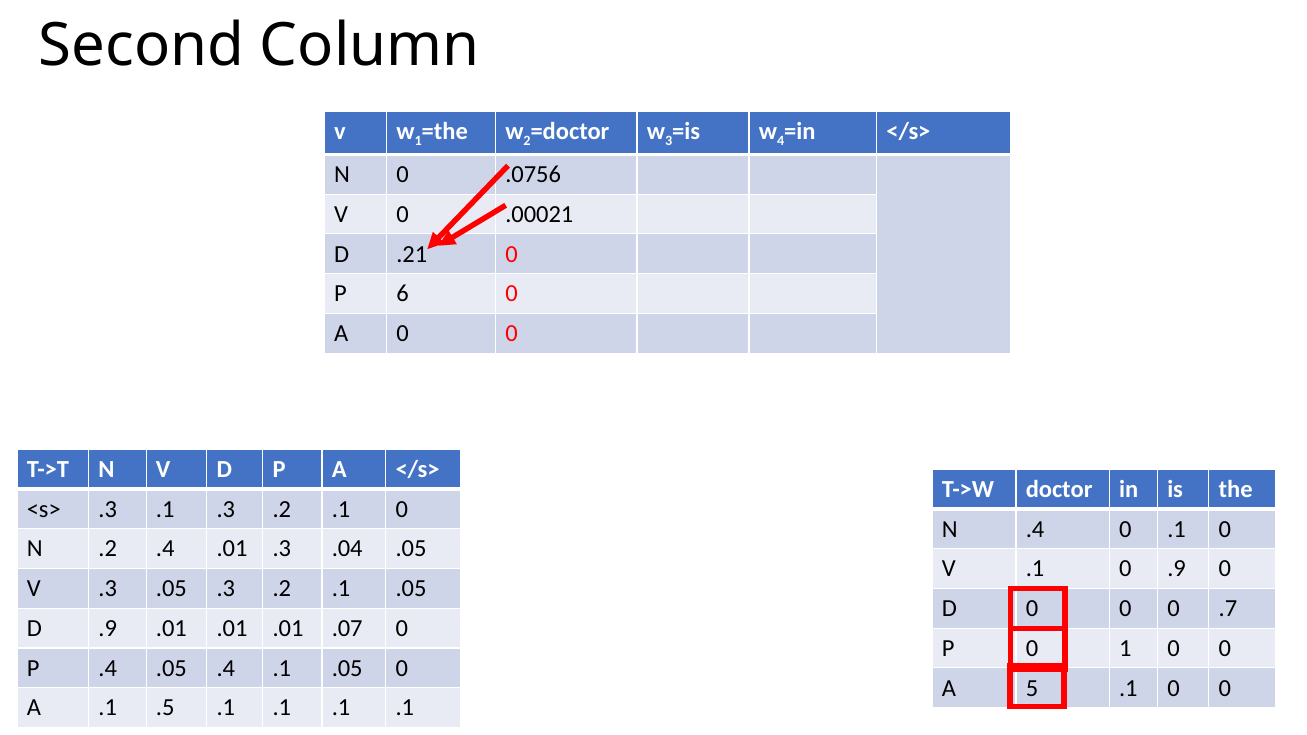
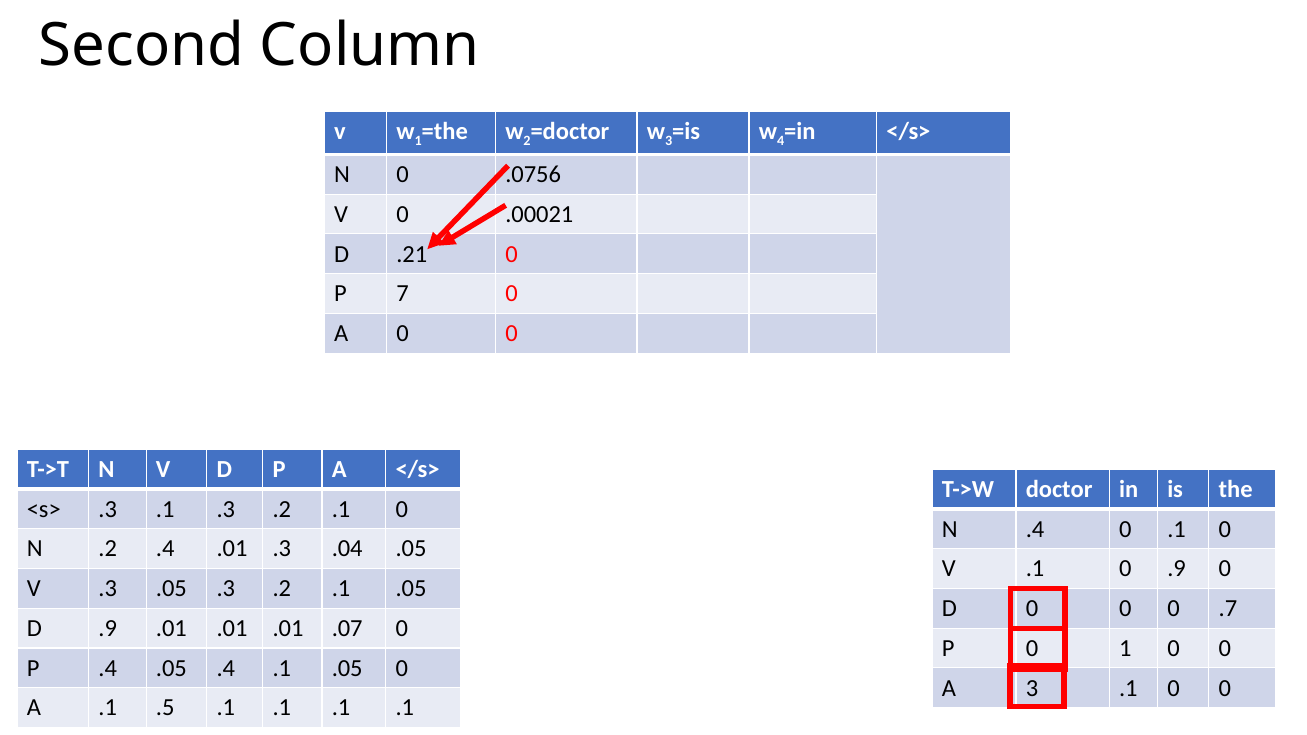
6: 6 -> 7
A 5: 5 -> 3
